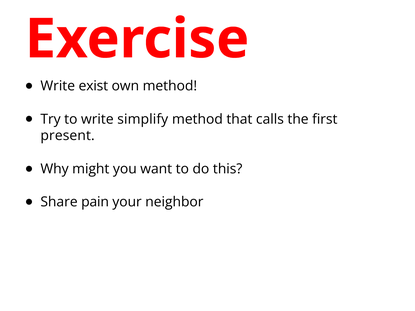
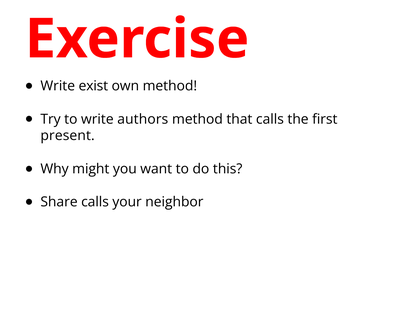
simplify: simplify -> authors
Share pain: pain -> calls
